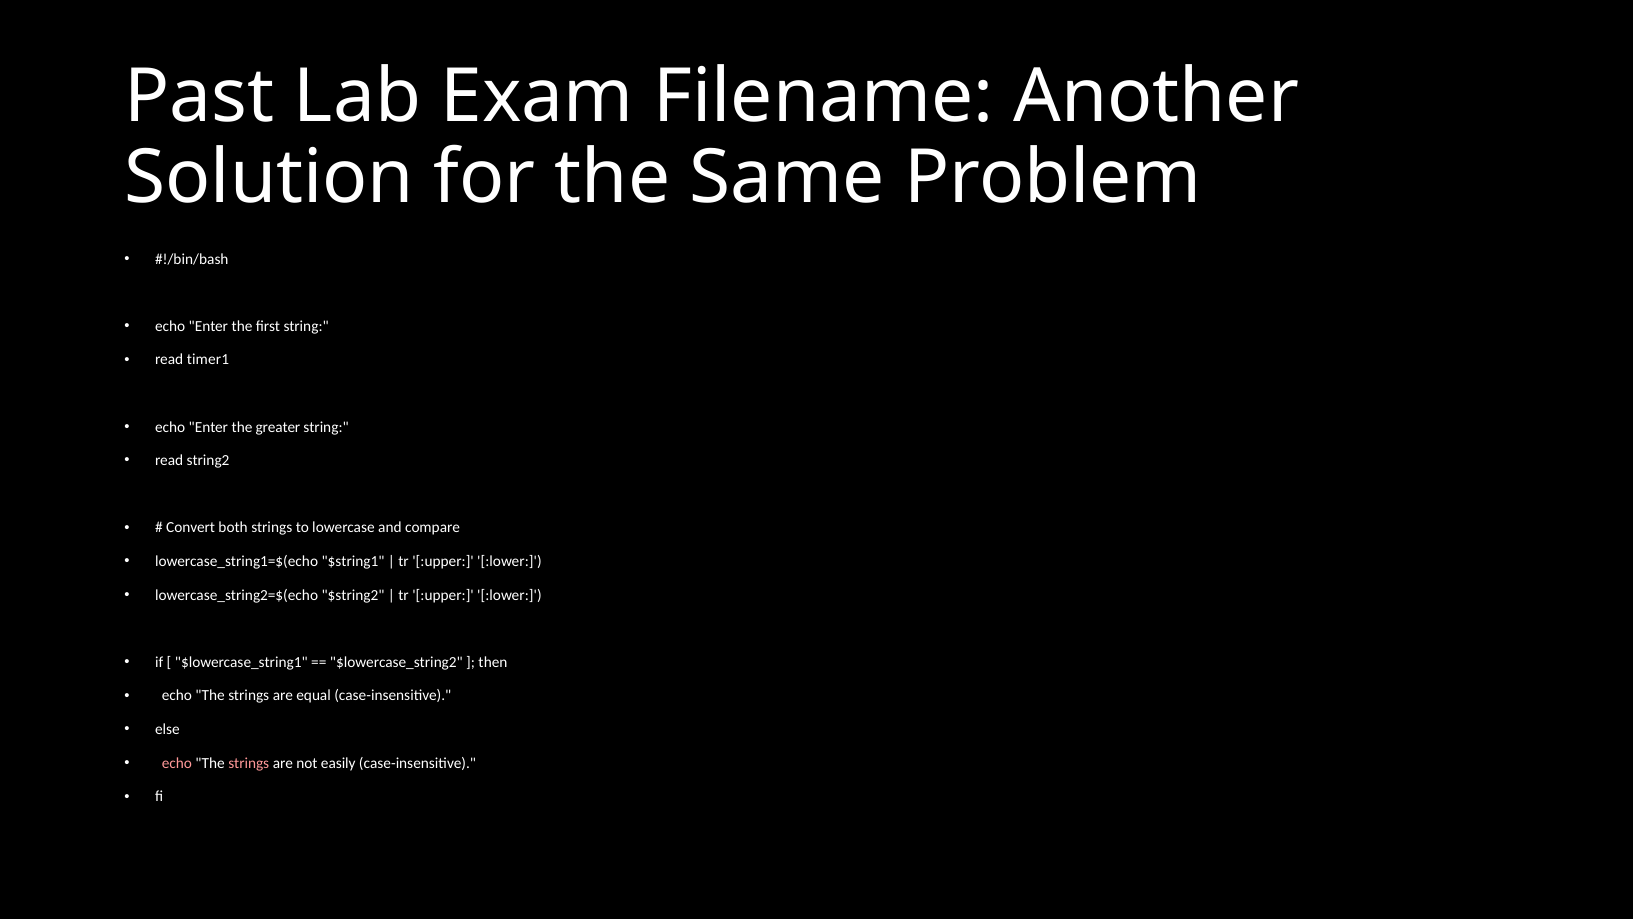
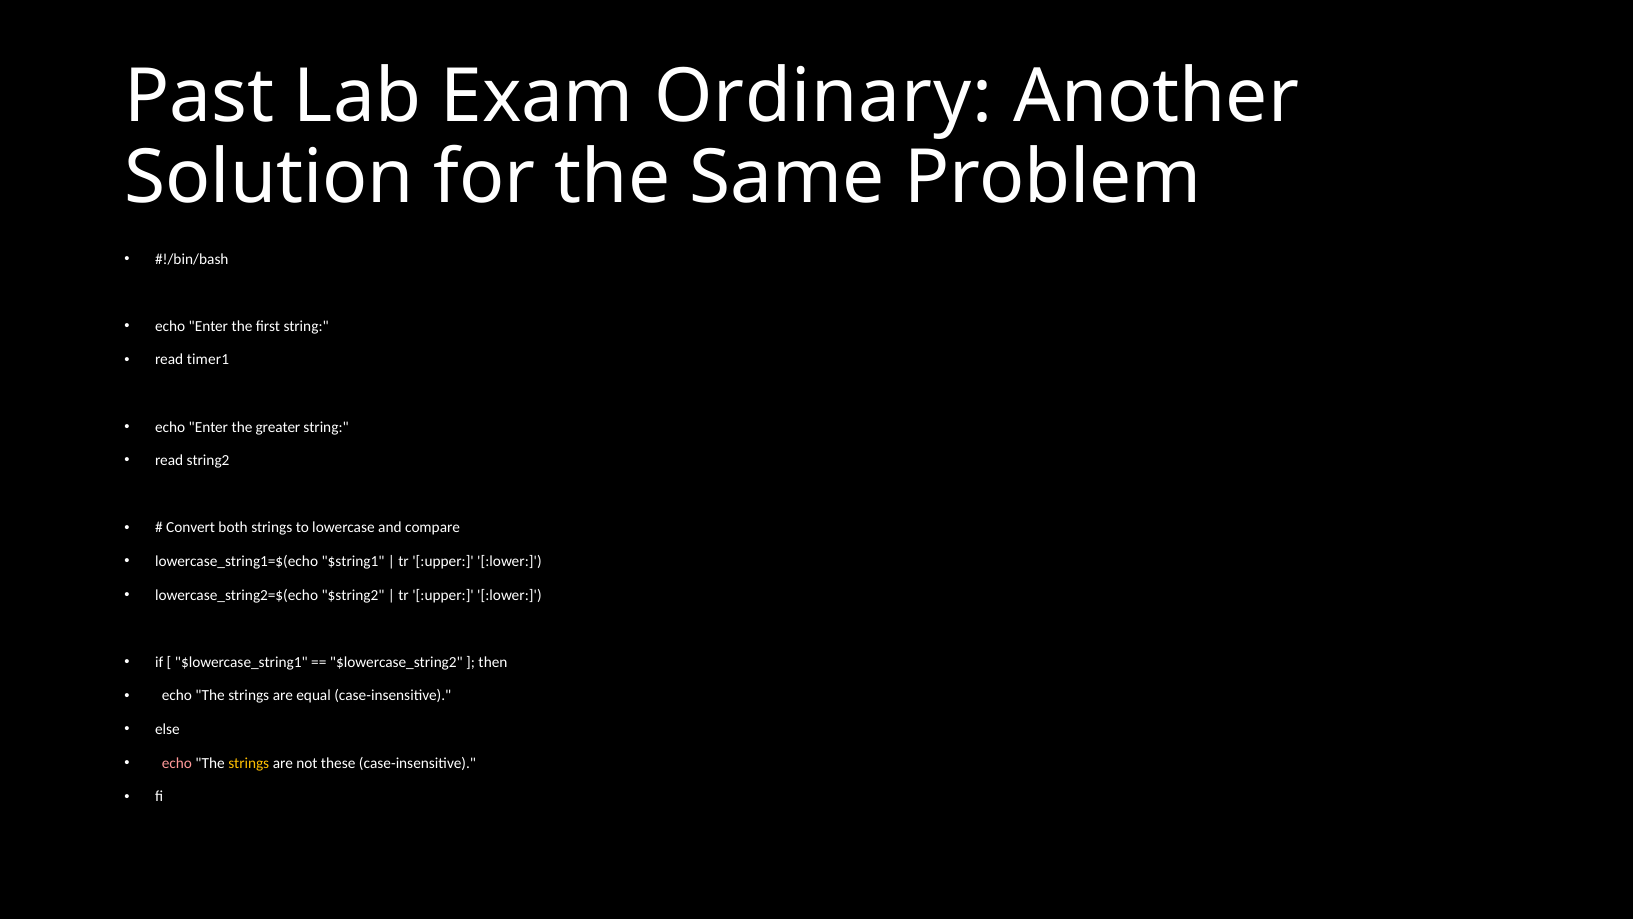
Filename: Filename -> Ordinary
strings at (249, 763) colour: pink -> yellow
easily: easily -> these
